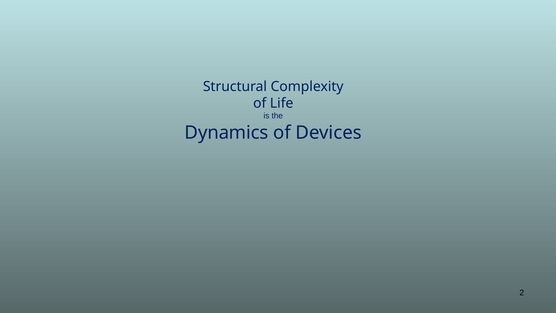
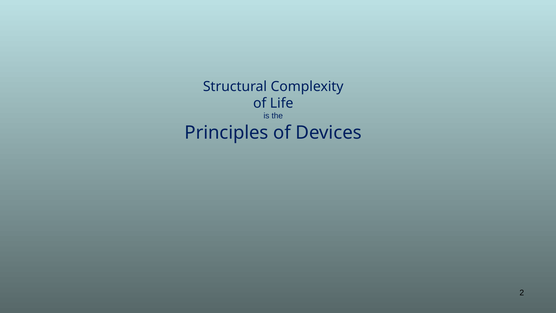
Dynamics: Dynamics -> Principles
